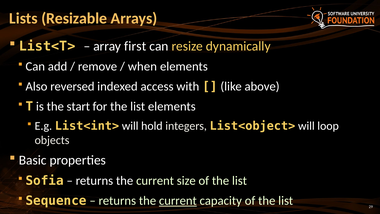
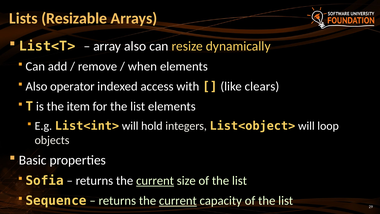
array first: first -> also
reversed: reversed -> operator
above: above -> clears
start: start -> item
current at (155, 181) underline: none -> present
